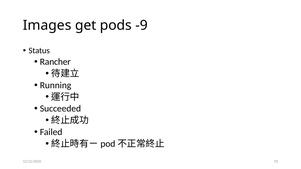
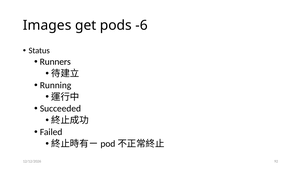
-9: -9 -> -6
Rancher: Rancher -> Runners
